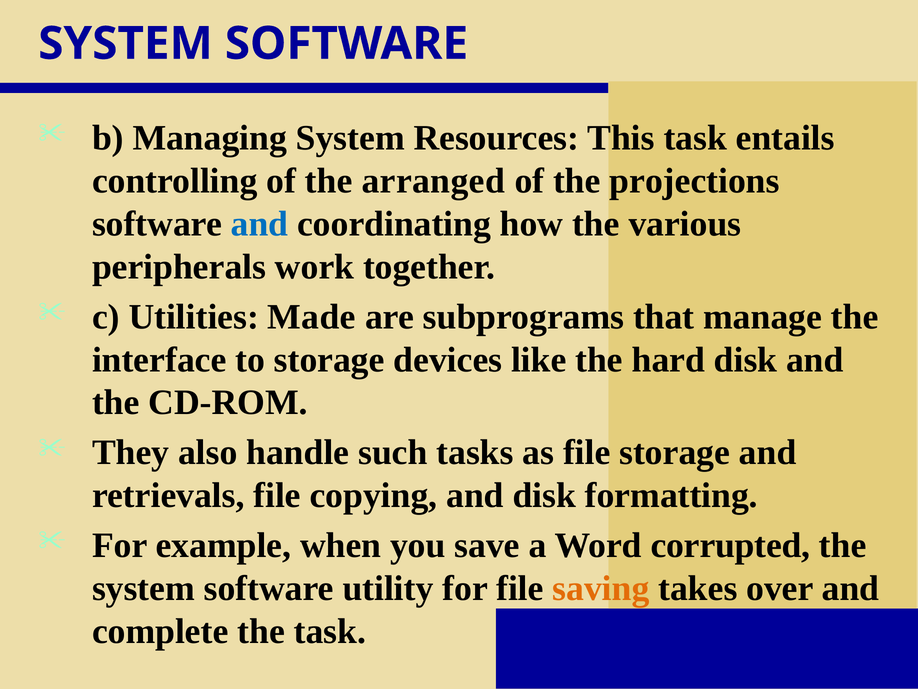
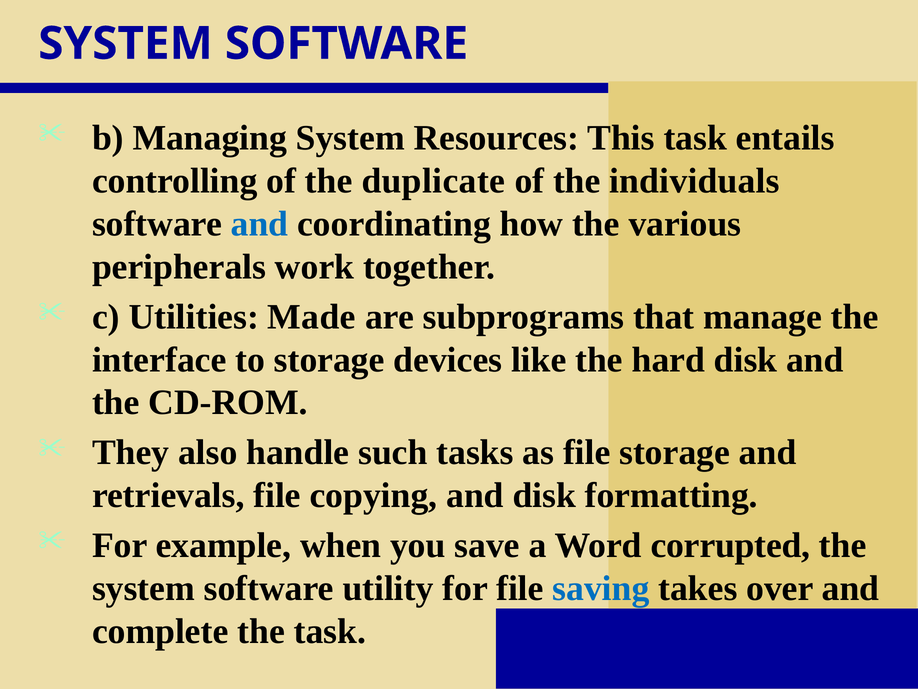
arranged: arranged -> duplicate
projections: projections -> individuals
saving colour: orange -> blue
